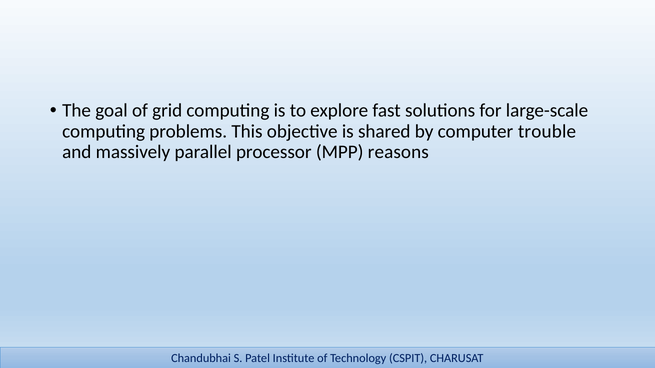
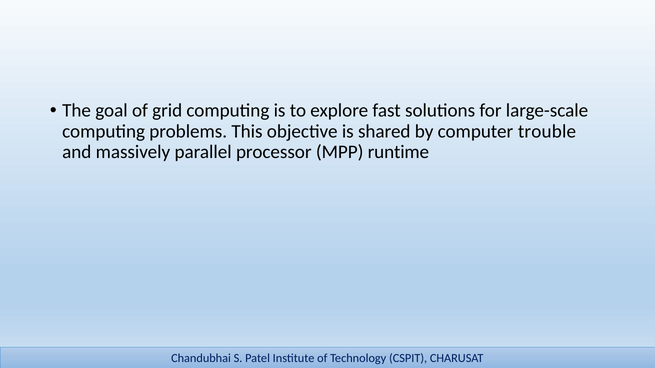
reasons: reasons -> runtime
